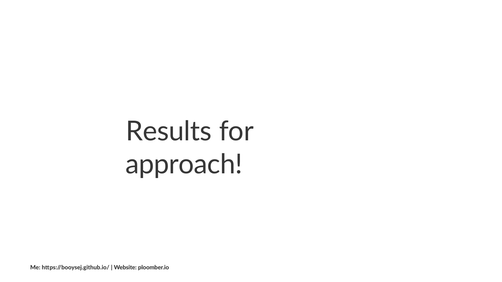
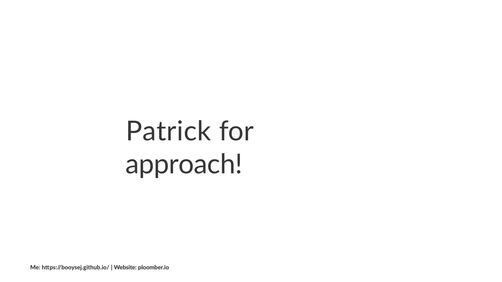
Results: Results -> Patrick
